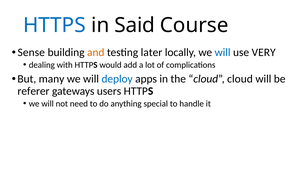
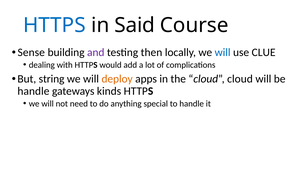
and colour: orange -> purple
later: later -> then
VERY: VERY -> CLUE
many: many -> string
deploy colour: blue -> orange
referer at (33, 91): referer -> handle
users: users -> kinds
